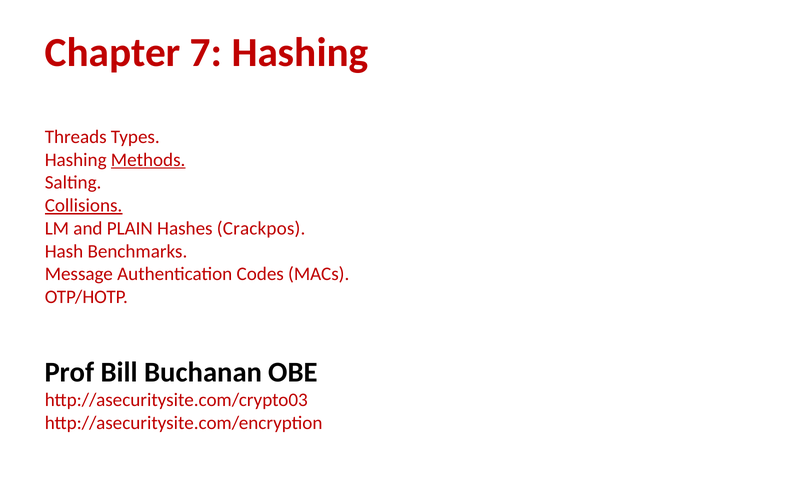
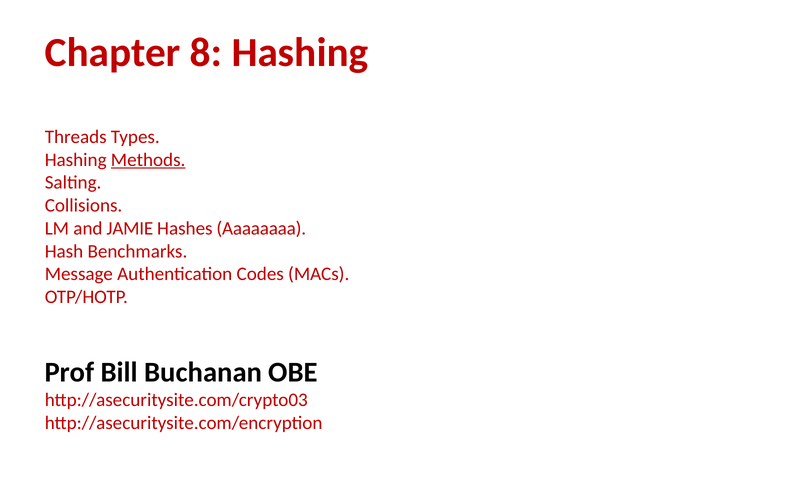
7: 7 -> 8
Collisions underline: present -> none
PLAIN: PLAIN -> JAMIE
Crackpos: Crackpos -> Aaaaaaaa
